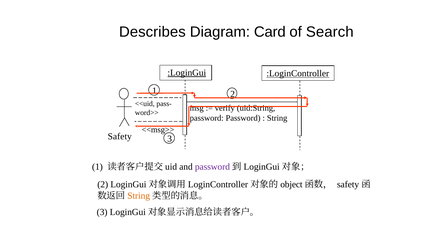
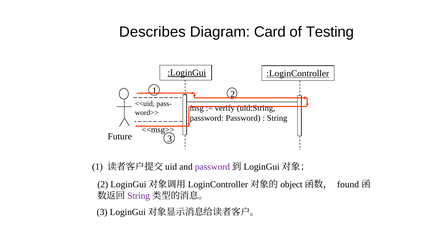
Search: Search -> Testing
Safety at (120, 137): Safety -> Future
safety at (348, 185): safety -> found
String at (139, 196) colour: orange -> purple
